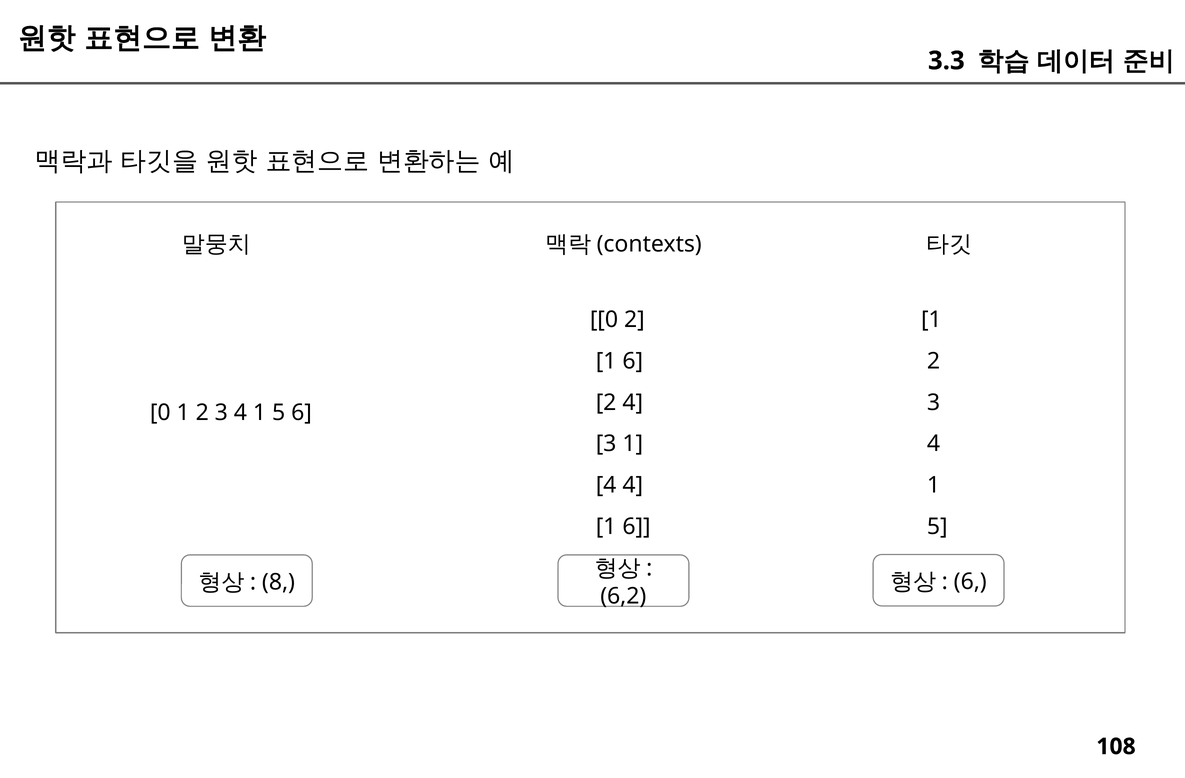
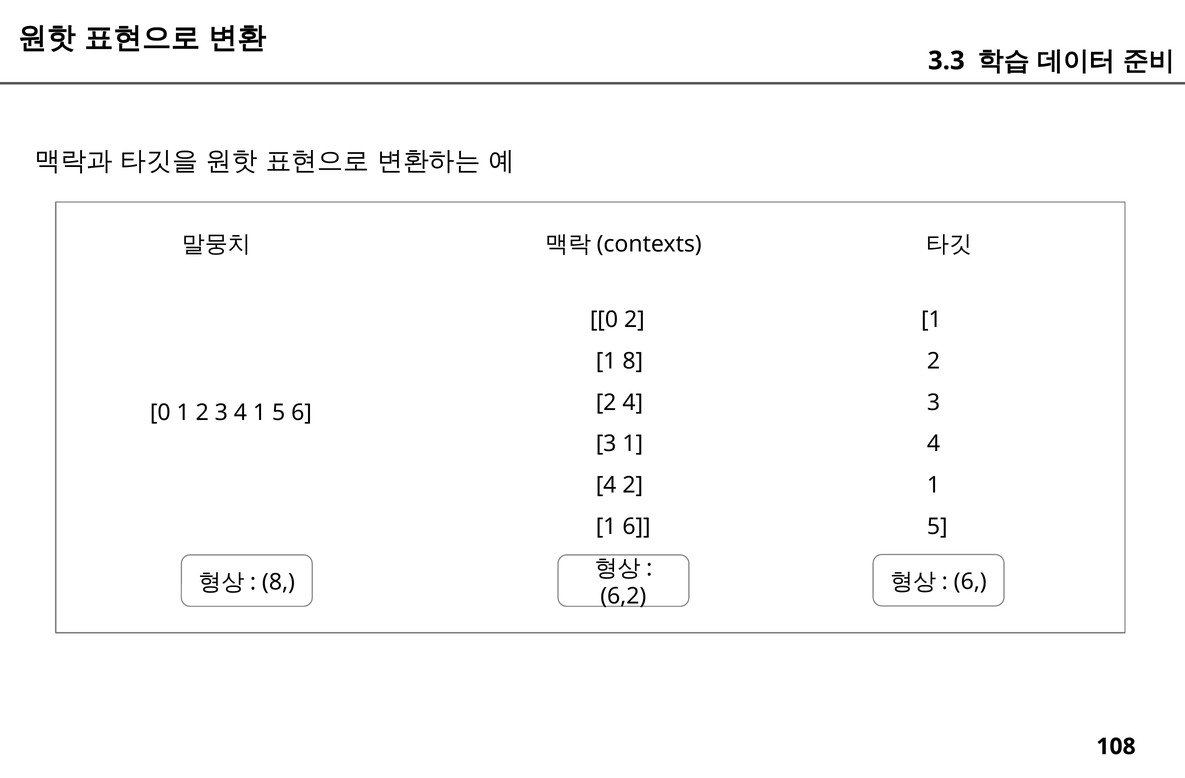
6 at (633, 361): 6 -> 8
4 4: 4 -> 2
